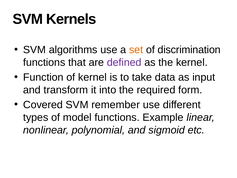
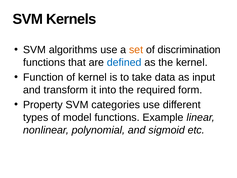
defined colour: purple -> blue
Covered: Covered -> Property
remember: remember -> categories
